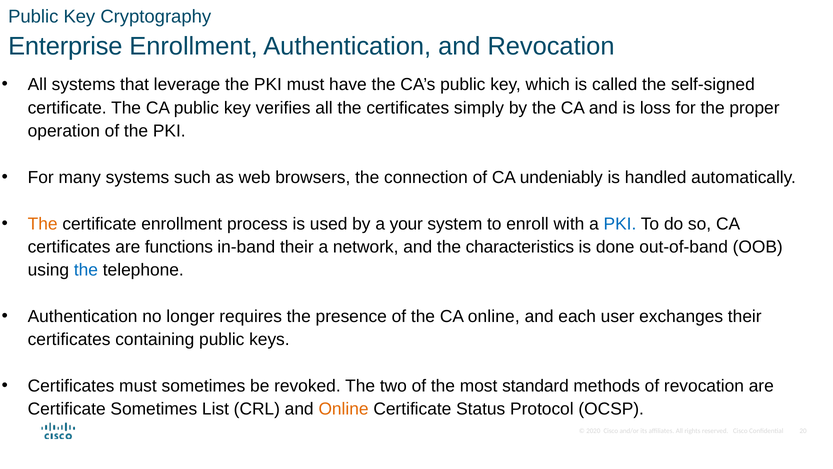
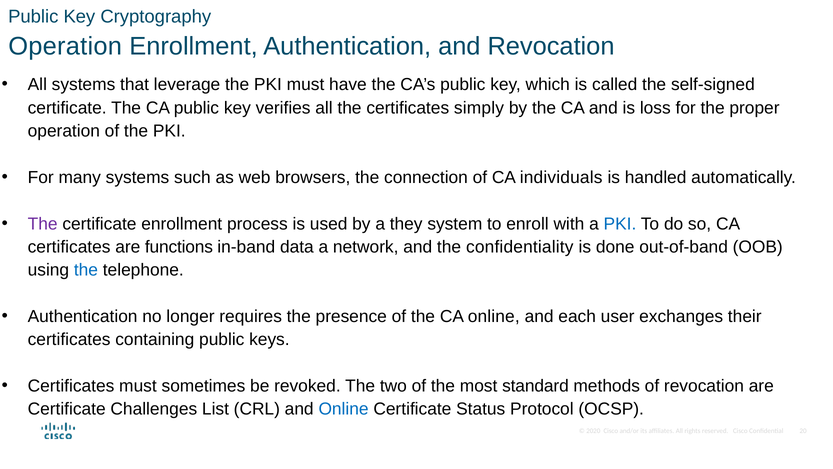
Enterprise at (65, 46): Enterprise -> Operation
undeniably: undeniably -> individuals
The at (43, 224) colour: orange -> purple
your: your -> they
in-band their: their -> data
characteristics: characteristics -> confidentiality
Certificate Sometimes: Sometimes -> Challenges
Online at (344, 409) colour: orange -> blue
